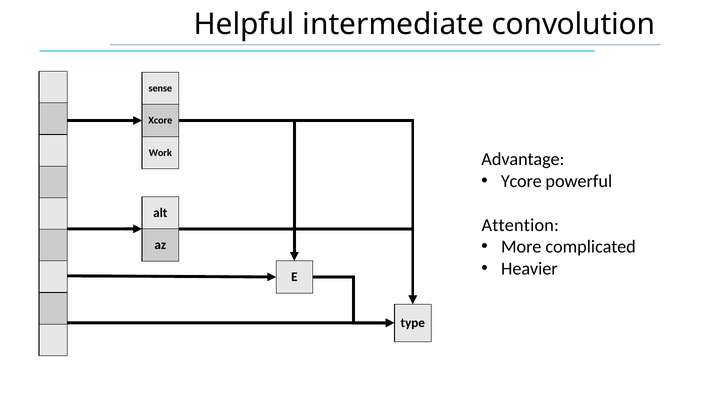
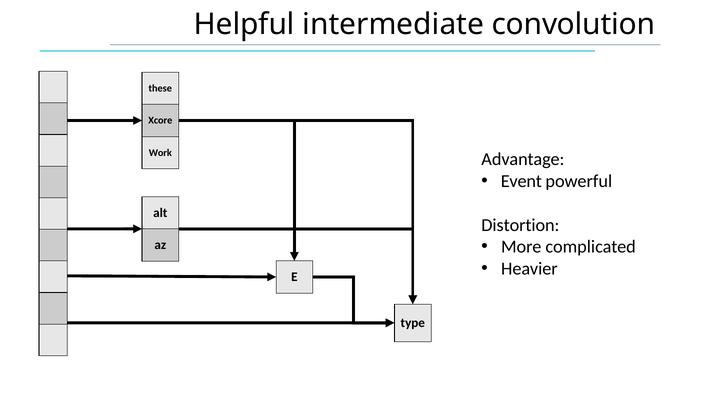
sense: sense -> these
Ycore: Ycore -> Event
Attention: Attention -> Distortion
